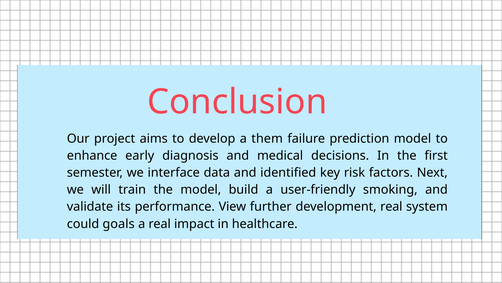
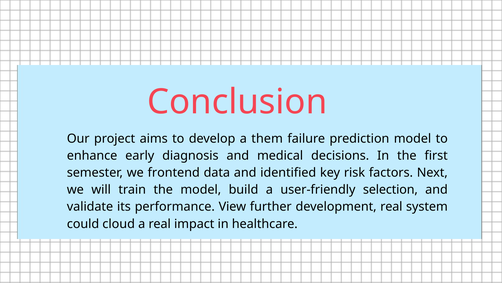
interface: interface -> frontend
smoking: smoking -> selection
goals: goals -> cloud
